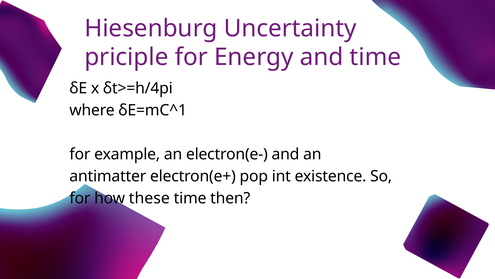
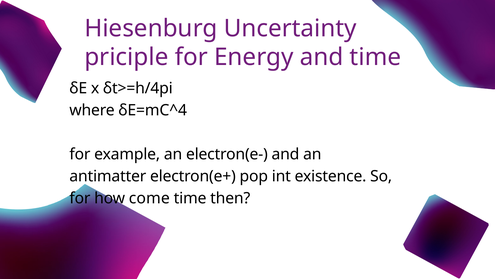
δE=mC^1: δE=mC^1 -> δE=mC^4
these: these -> come
